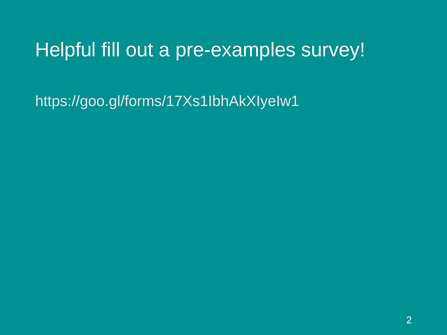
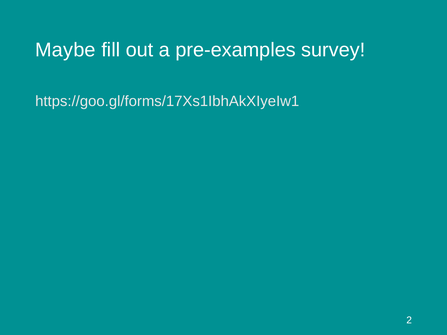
Helpful: Helpful -> Maybe
